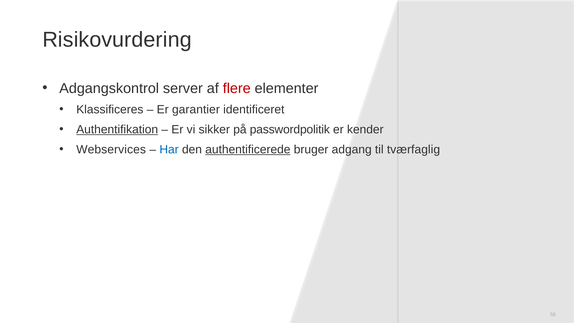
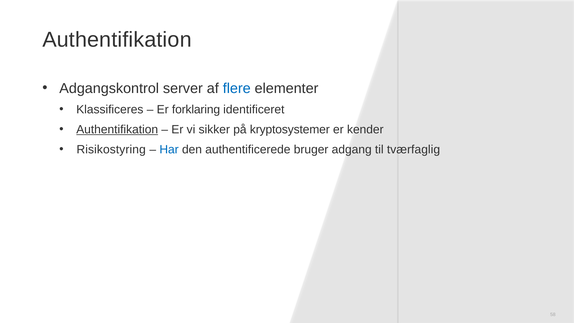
Risikovurdering at (117, 40): Risikovurdering -> Authentifikation
flere colour: red -> blue
garantier: garantier -> forklaring
passwordpolitik: passwordpolitik -> kryptosystemer
Webservices: Webservices -> Risikostyring
authentificerede underline: present -> none
